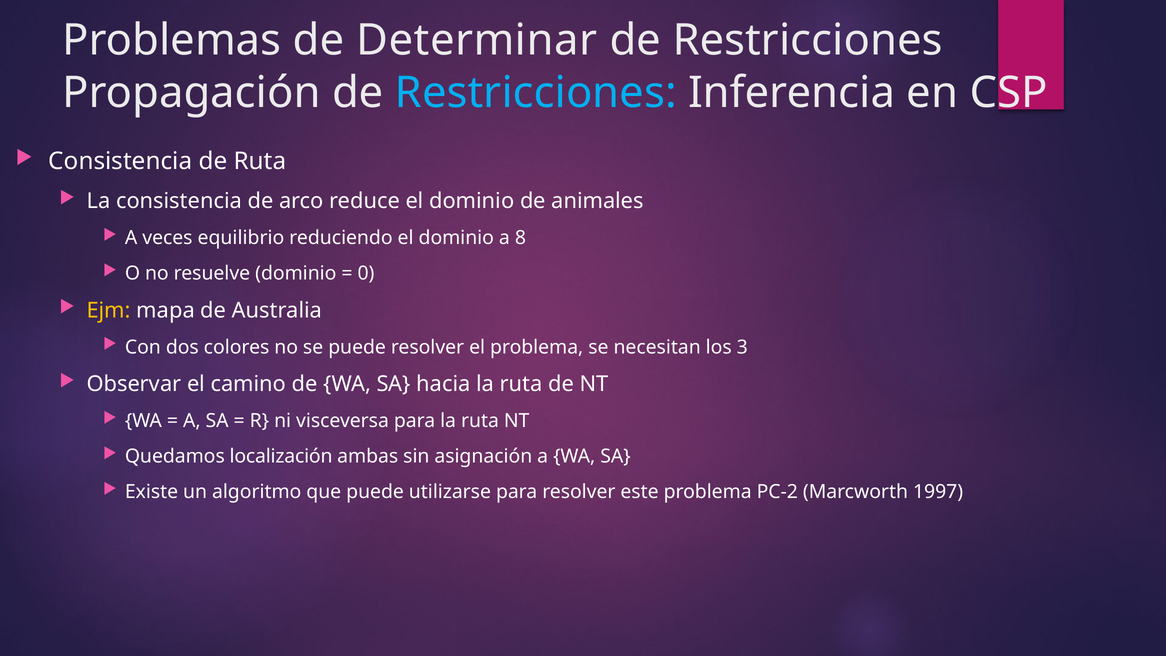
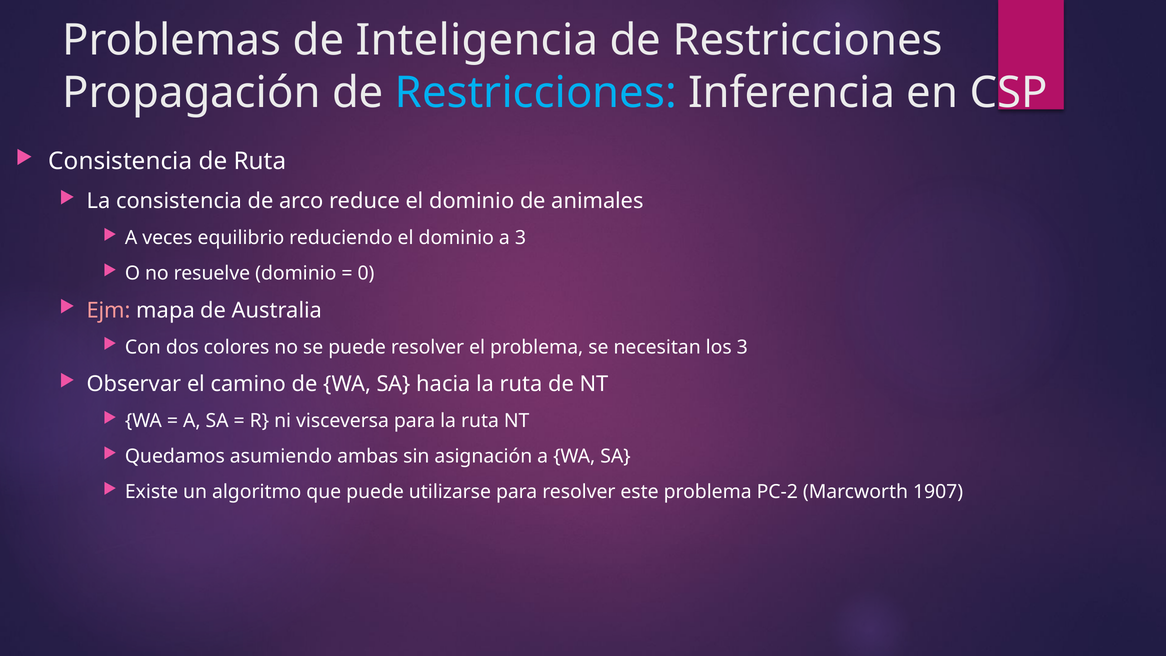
Determinar: Determinar -> Inteligencia
a 8: 8 -> 3
Ejm colour: yellow -> pink
localización: localización -> asumiendo
1997: 1997 -> 1907
